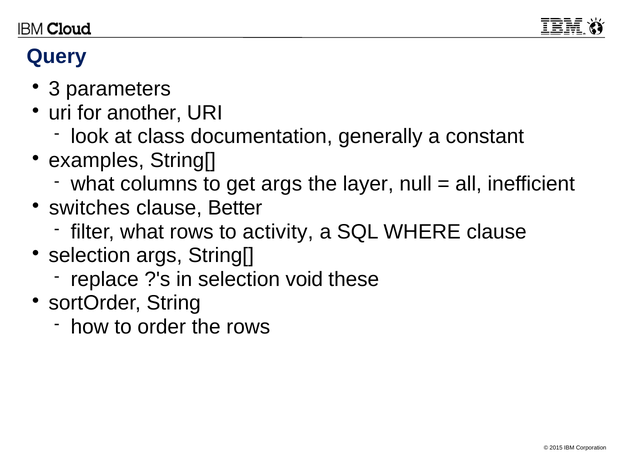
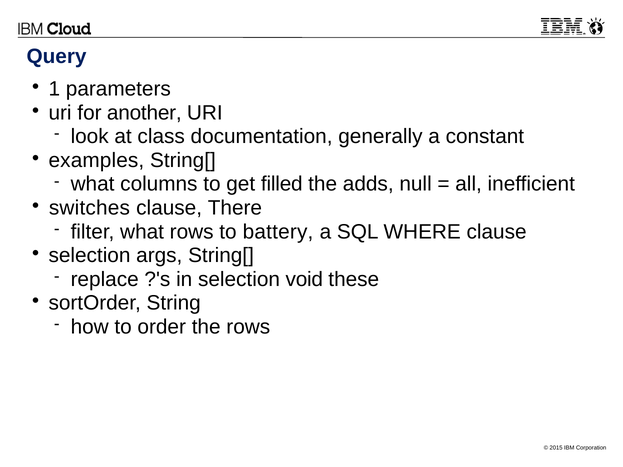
3: 3 -> 1
get args: args -> filled
layer: layer -> adds
Better: Better -> There
activity: activity -> battery
